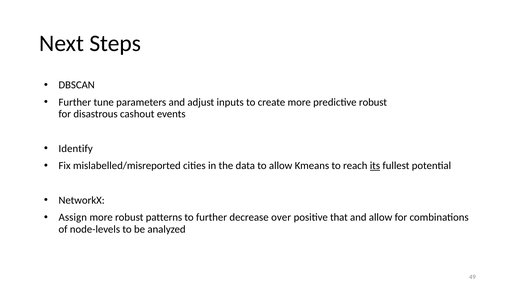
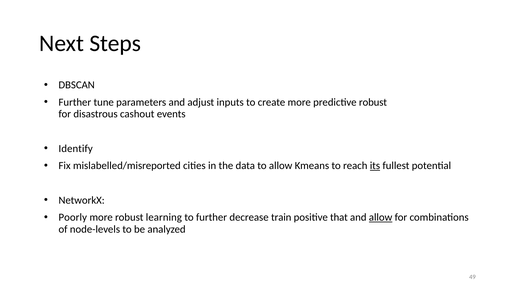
Assign: Assign -> Poorly
patterns: patterns -> learning
over: over -> train
allow at (381, 217) underline: none -> present
